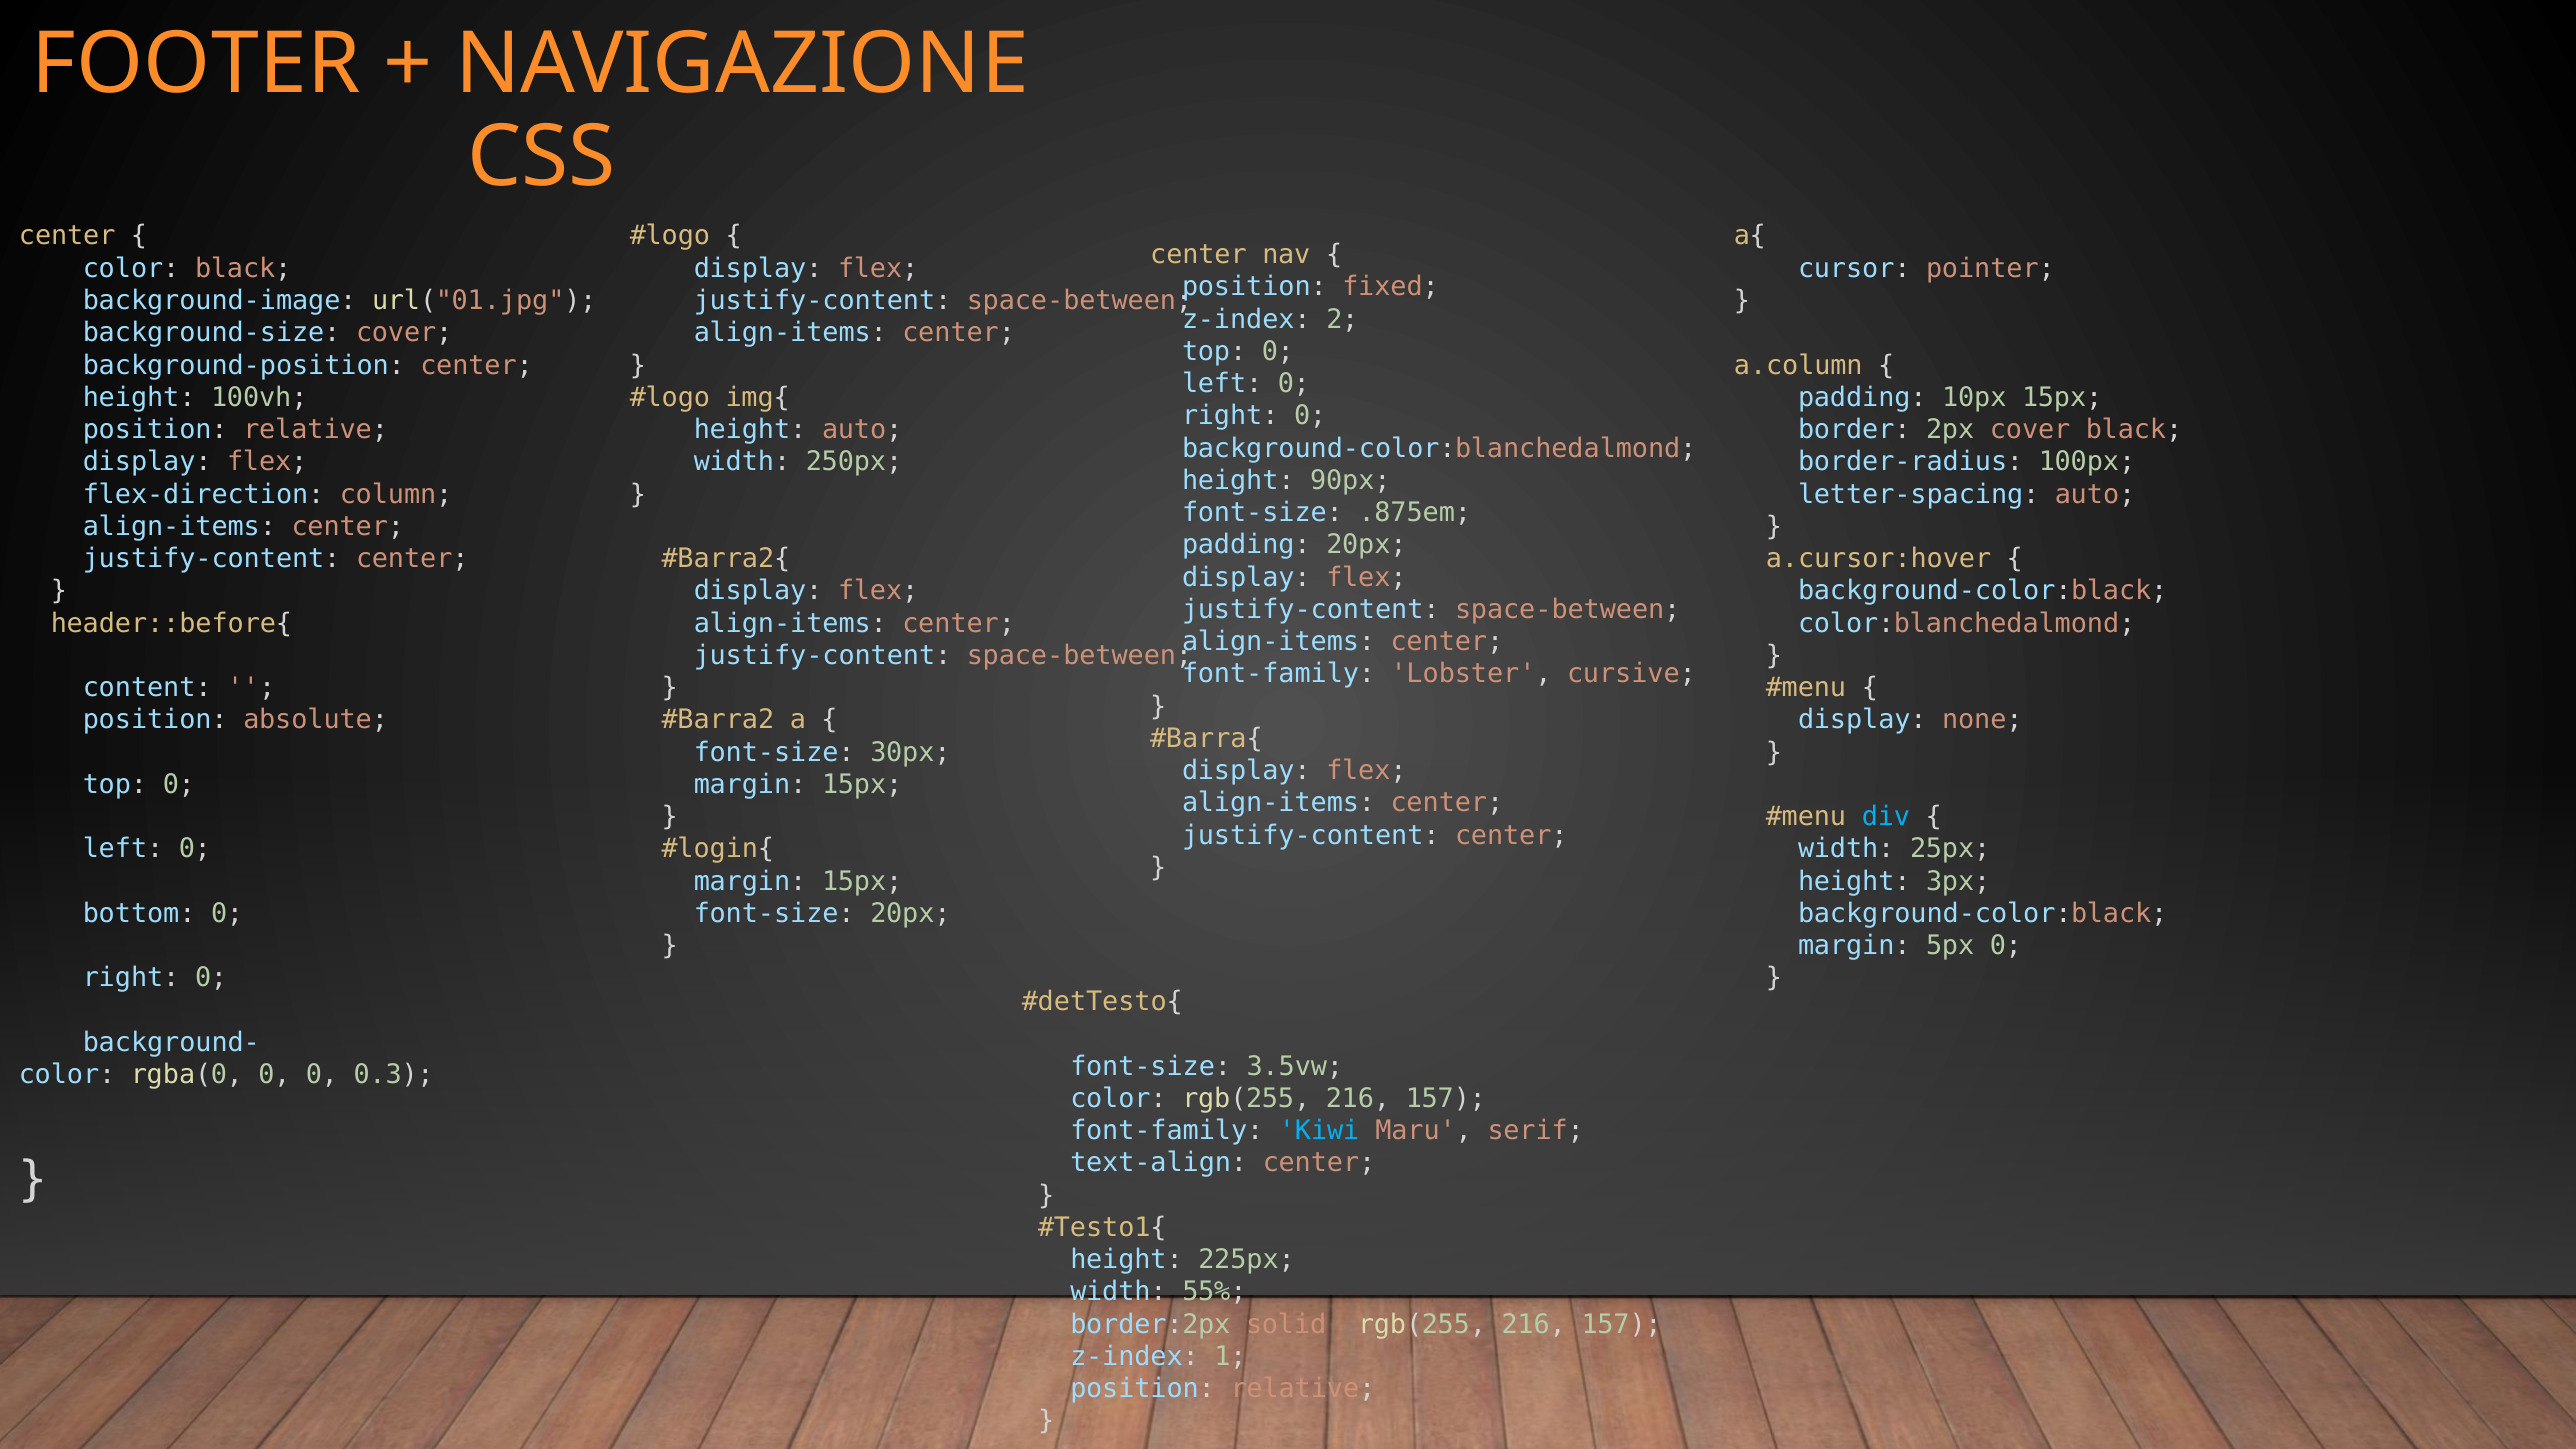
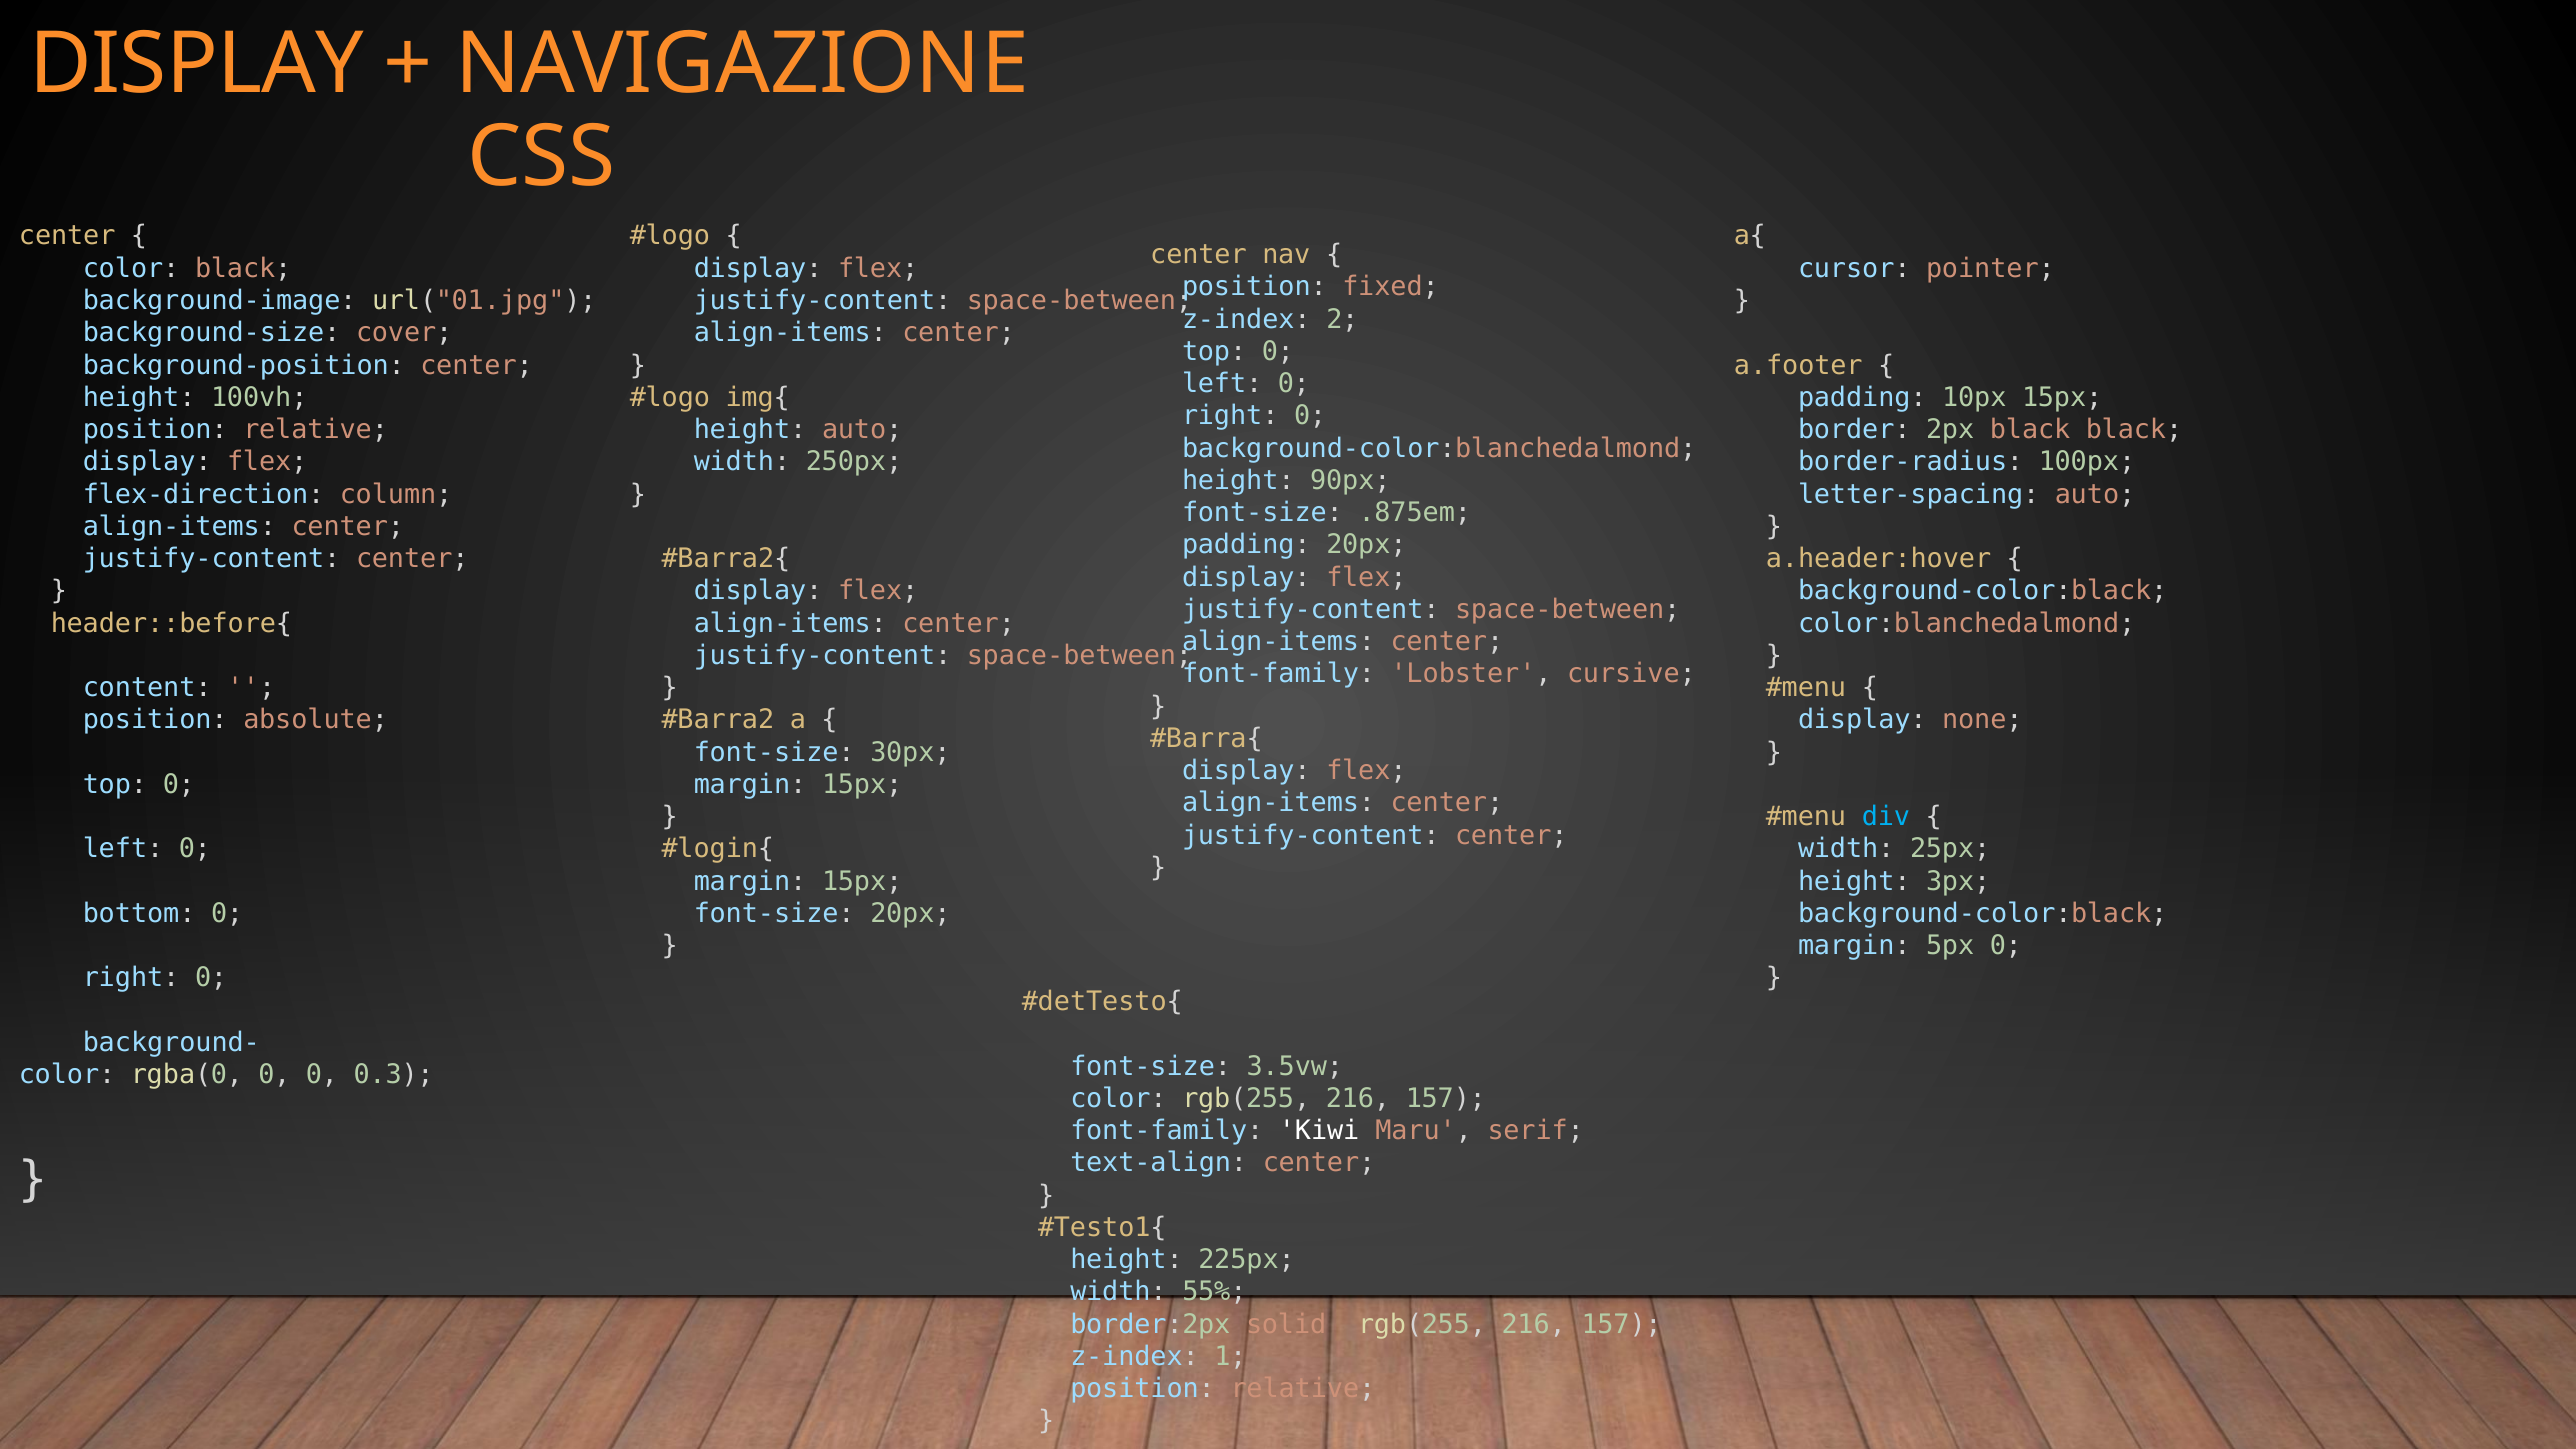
FOOTER at (196, 64): FOOTER -> DISPLAY
a.column: a.column -> a.footer
2px cover: cover -> black
a.cursor:hover: a.cursor:hover -> a.header:hover
Kiwi colour: light blue -> white
